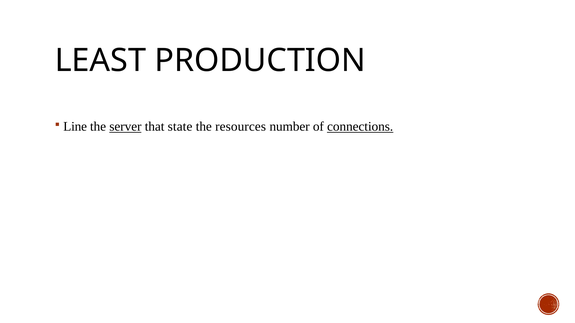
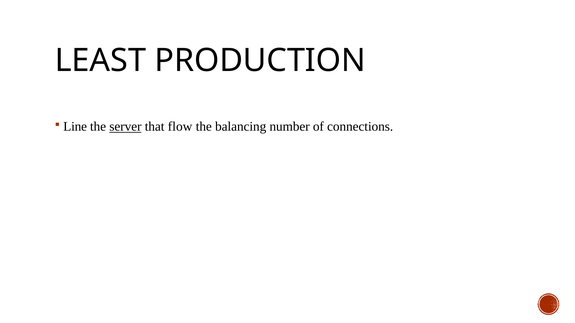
state: state -> flow
resources: resources -> balancing
connections underline: present -> none
